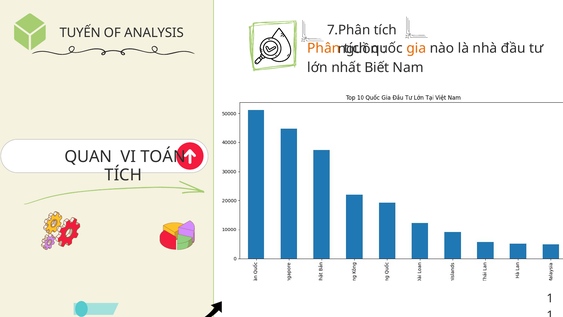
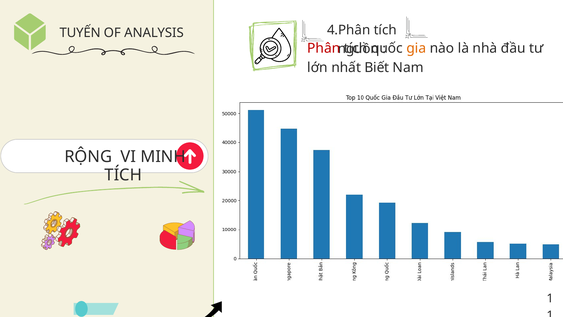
7.Phân: 7.Phân -> 4.Phân
Phân colour: orange -> red
QUAN: QUAN -> RỘNG
TOÁN: TOÁN -> MINH
